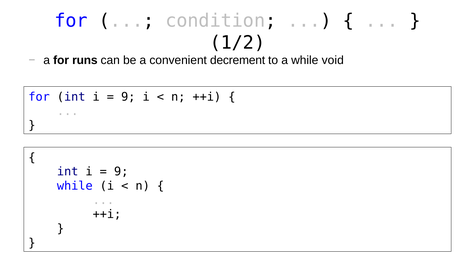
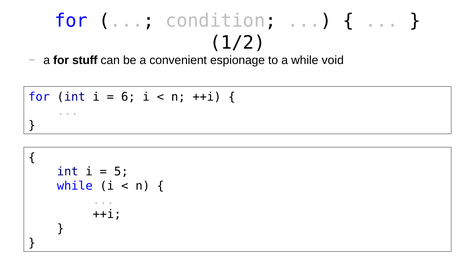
runs: runs -> stuff
decrement: decrement -> espionage
9 at (128, 97): 9 -> 6
9 at (121, 172): 9 -> 5
